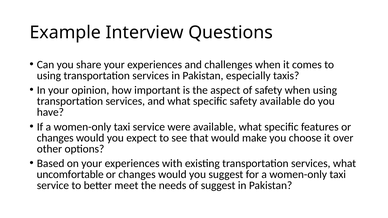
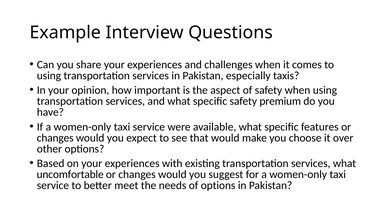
safety available: available -> premium
of suggest: suggest -> options
